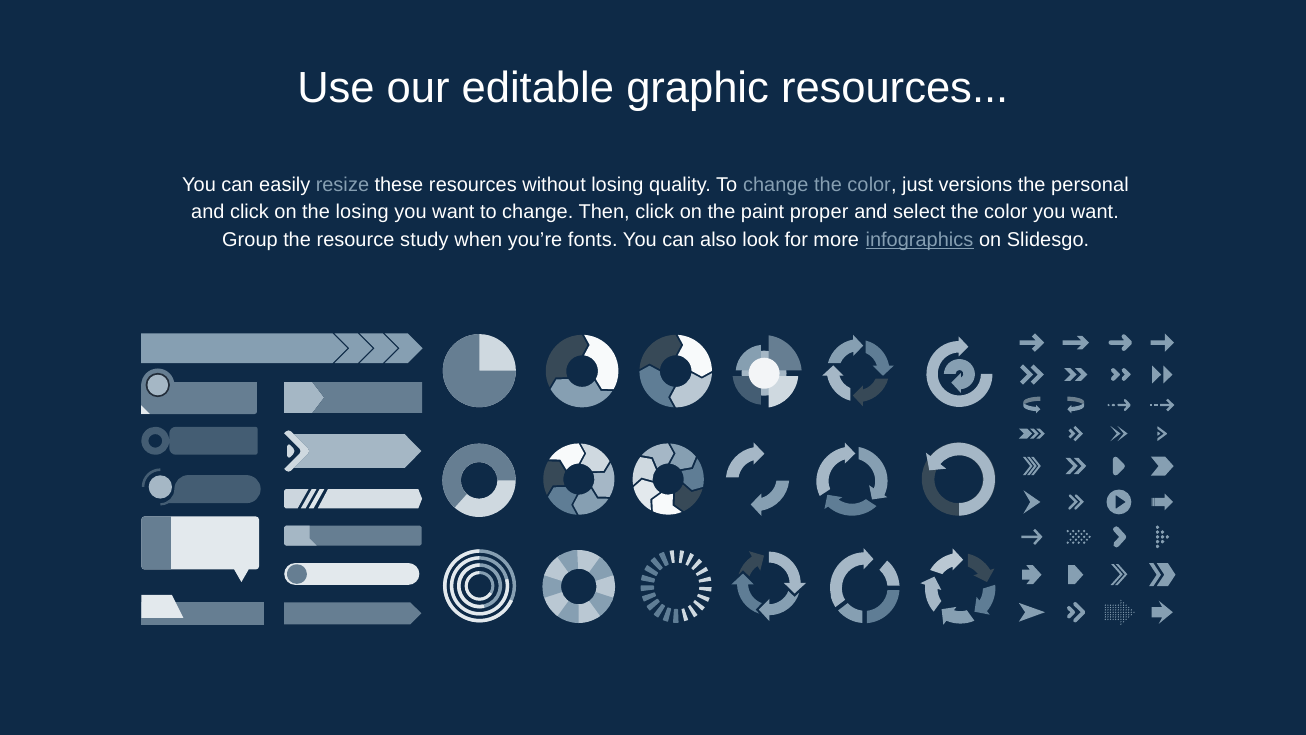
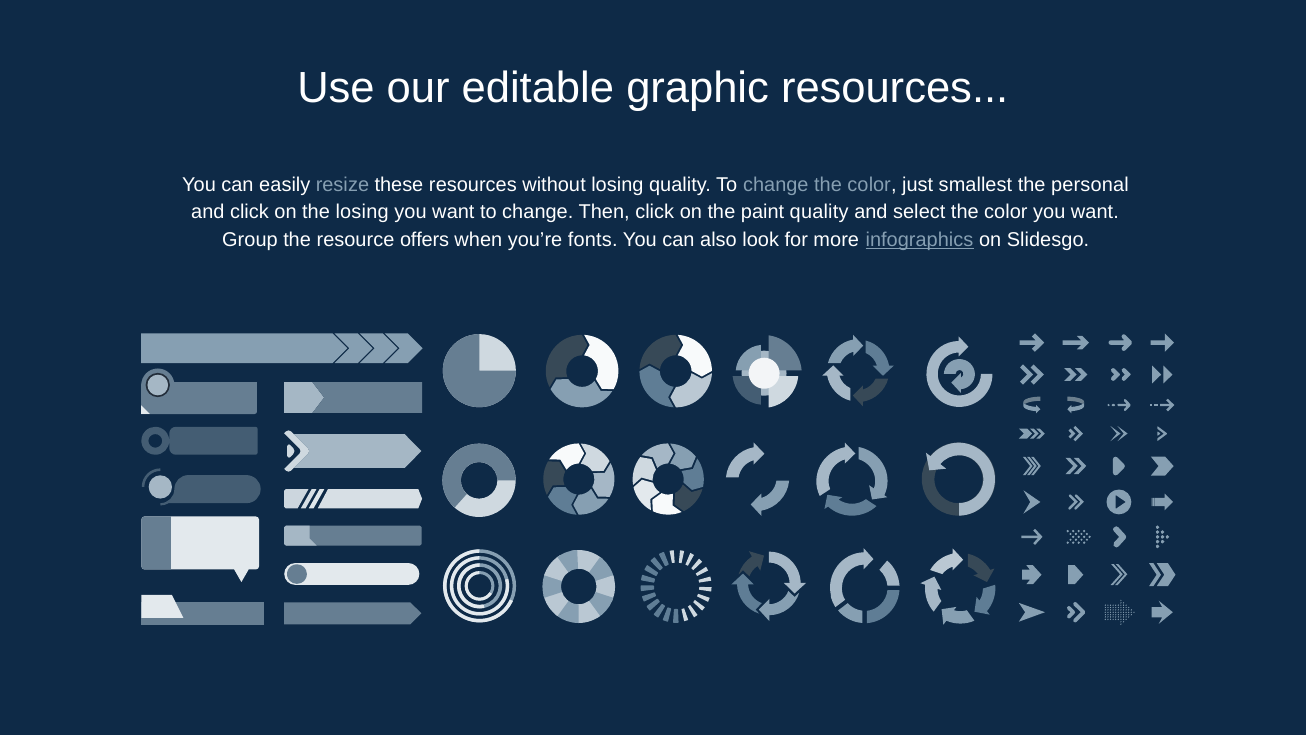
versions: versions -> smallest
paint proper: proper -> quality
study: study -> offers
